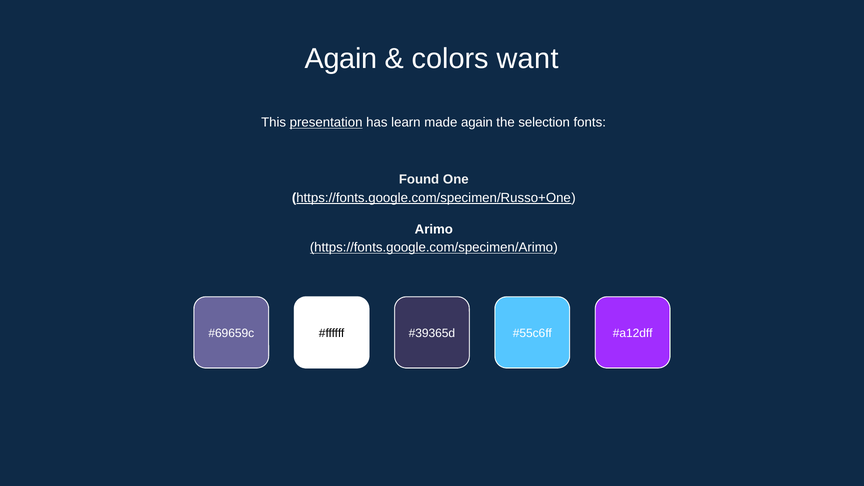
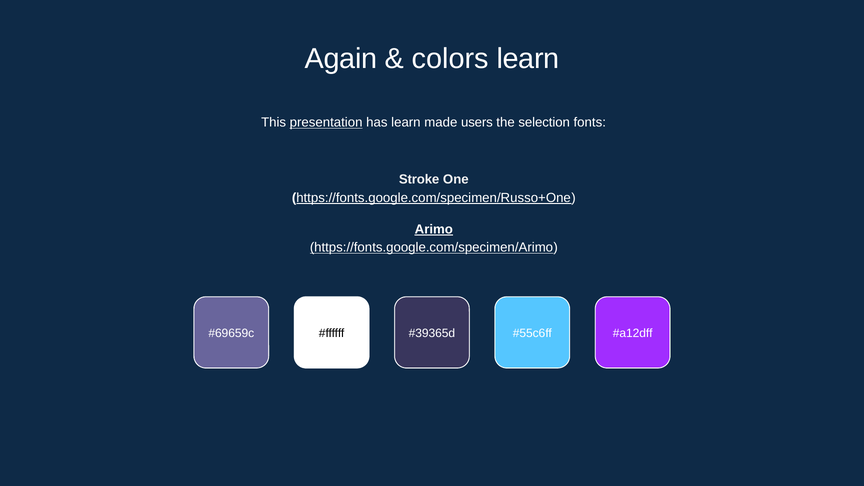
colors want: want -> learn
made again: again -> users
Found: Found -> Stroke
Arimo underline: none -> present
